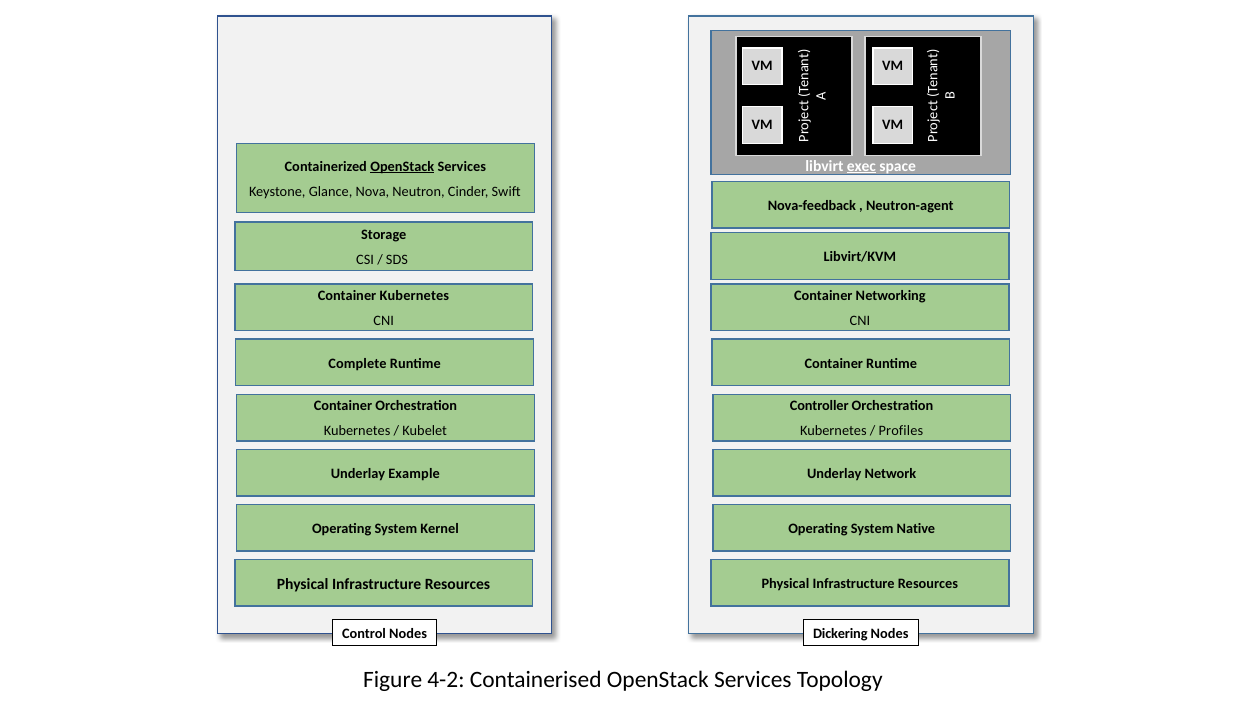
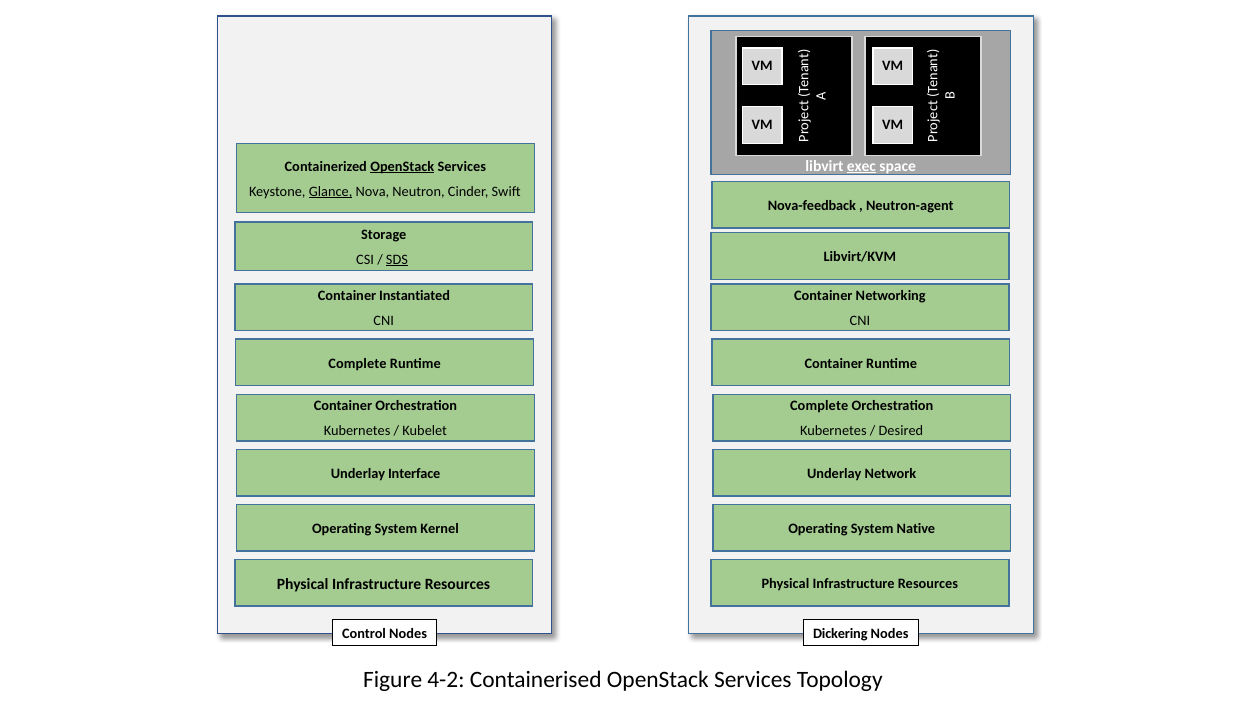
Glance underline: none -> present
SDS underline: none -> present
Container Kubernetes: Kubernetes -> Instantiated
Controller at (819, 406): Controller -> Complete
Profiles: Profiles -> Desired
Example: Example -> Interface
